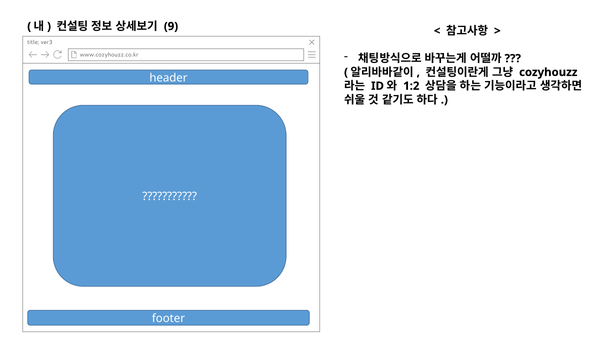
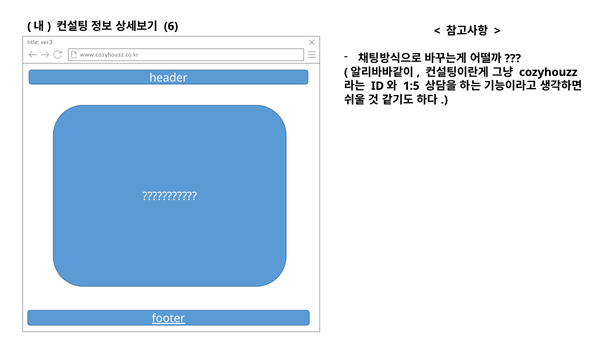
9: 9 -> 6
1:2: 1:2 -> 1:5
footer underline: none -> present
